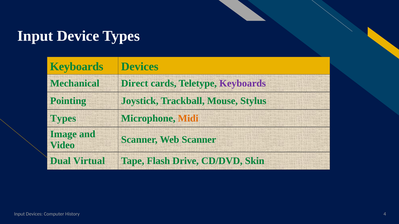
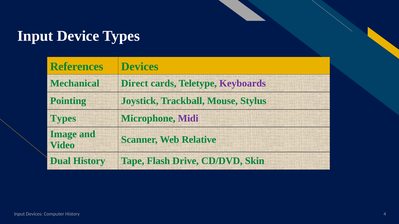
Keyboards at (77, 67): Keyboards -> References
Midi colour: orange -> purple
Web Scanner: Scanner -> Relative
Dual Virtual: Virtual -> History
